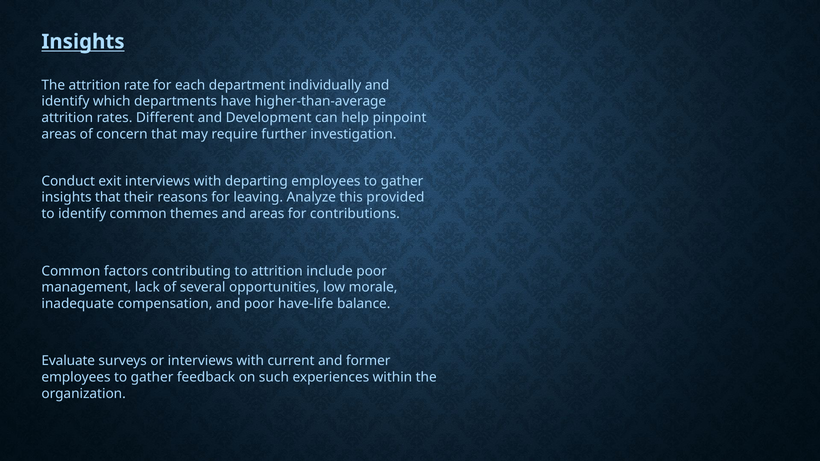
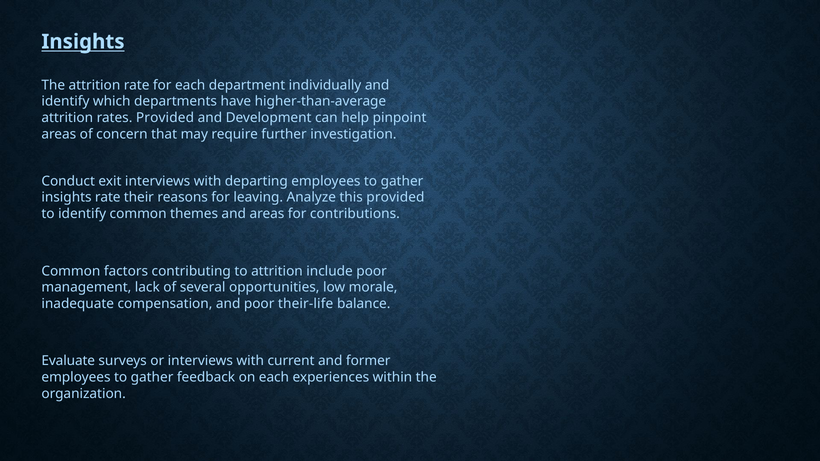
rates Different: Different -> Provided
insights that: that -> rate
have-life: have-life -> their-life
on such: such -> each
